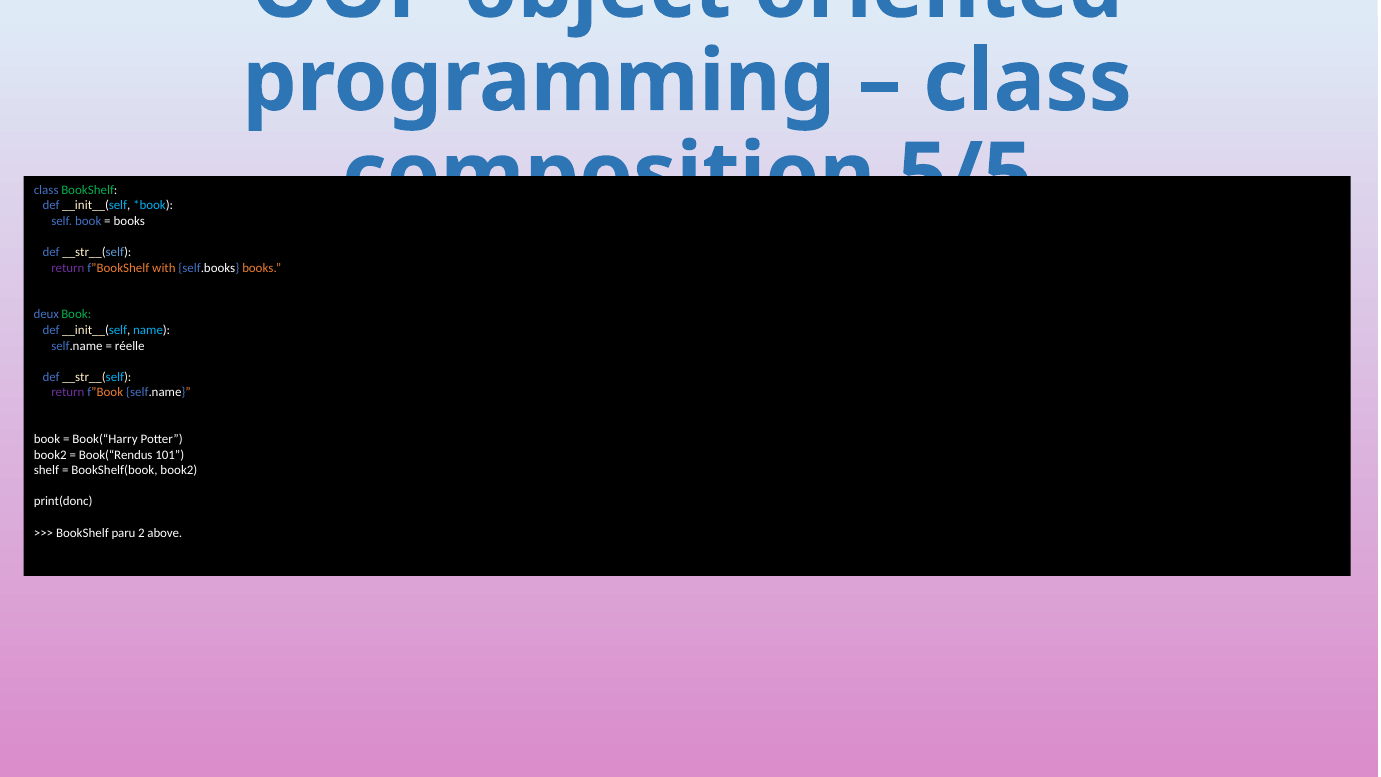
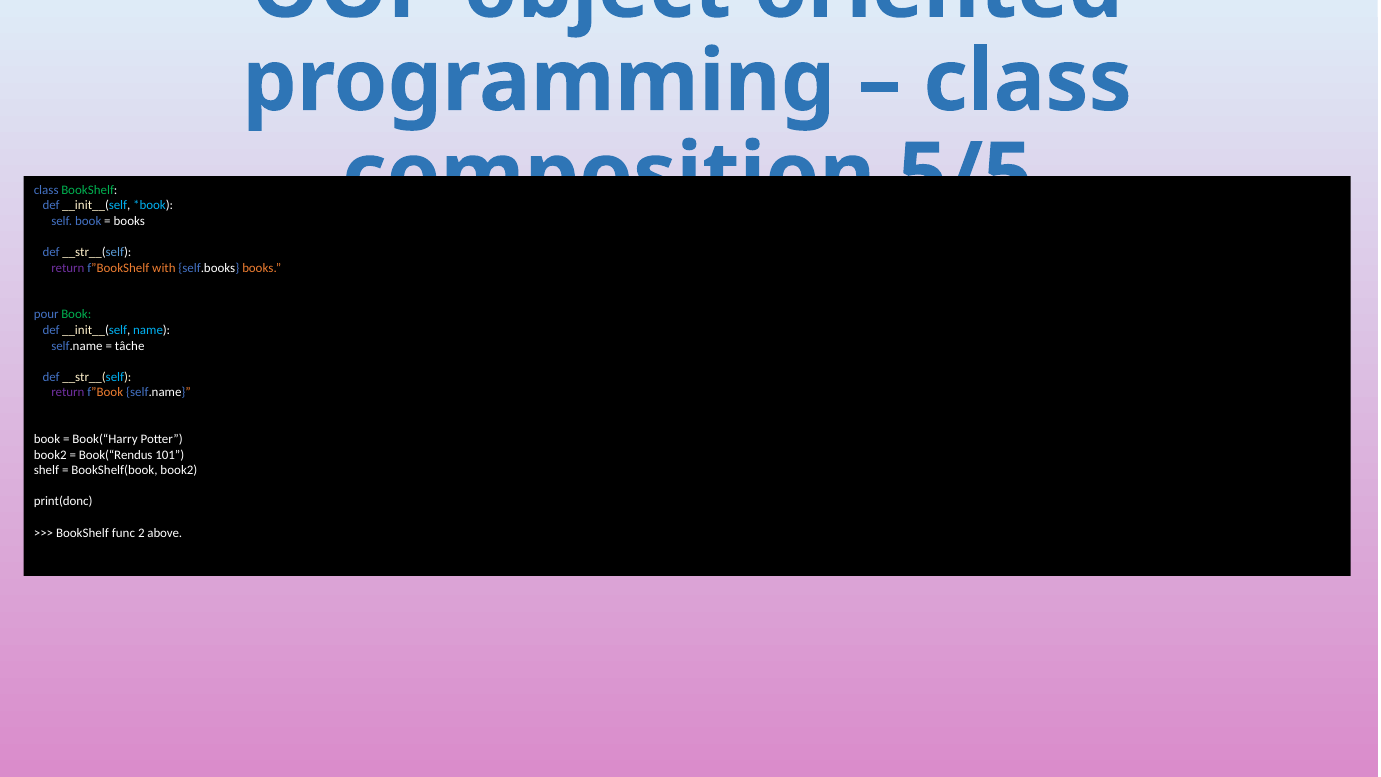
deux: deux -> pour
réelle: réelle -> tâche
paru: paru -> func
